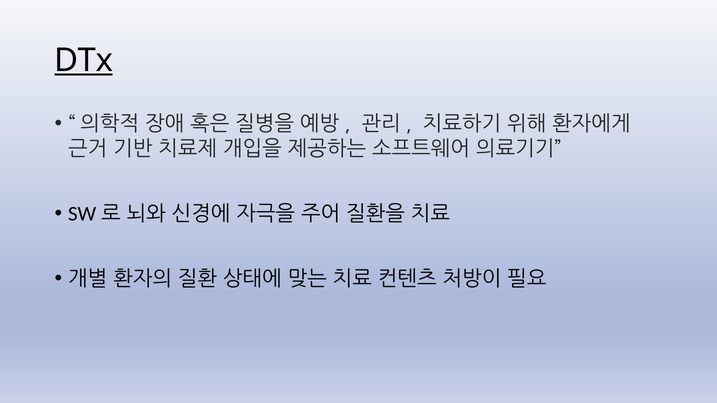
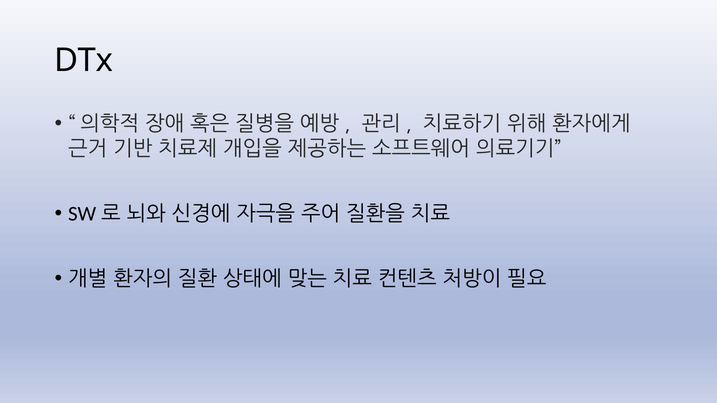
DTx underline: present -> none
